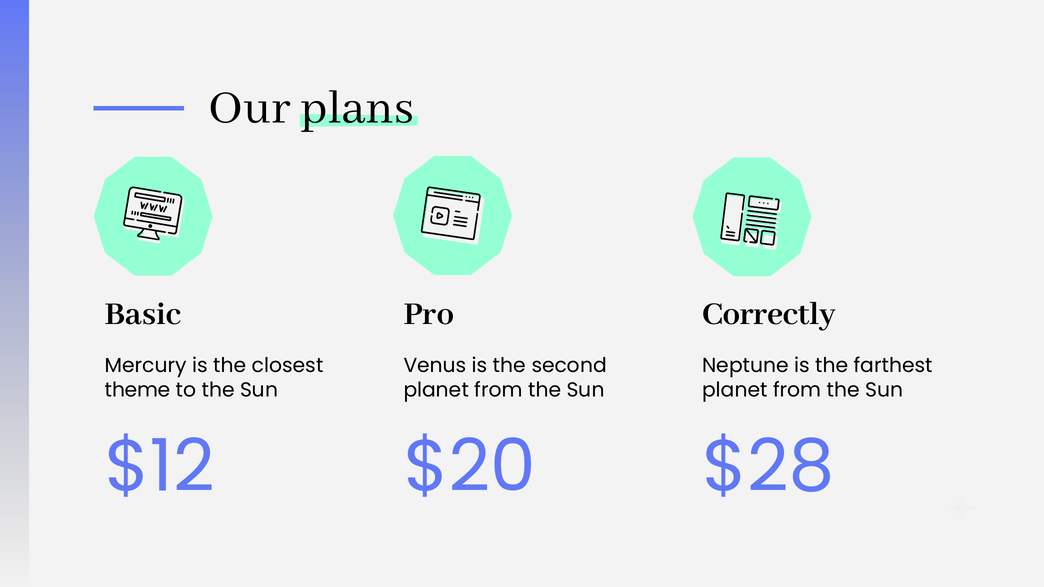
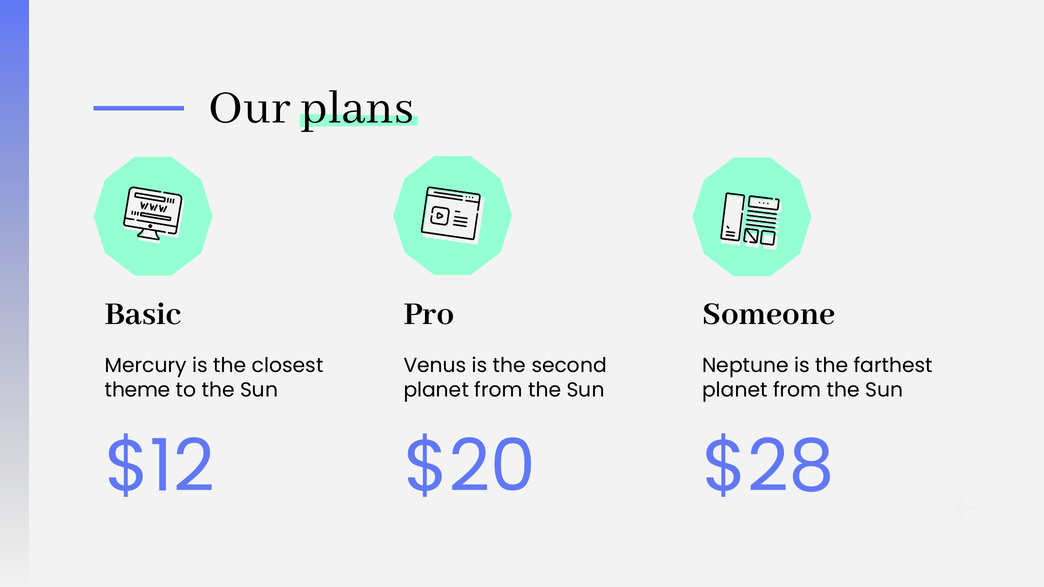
Correctly: Correctly -> Someone
